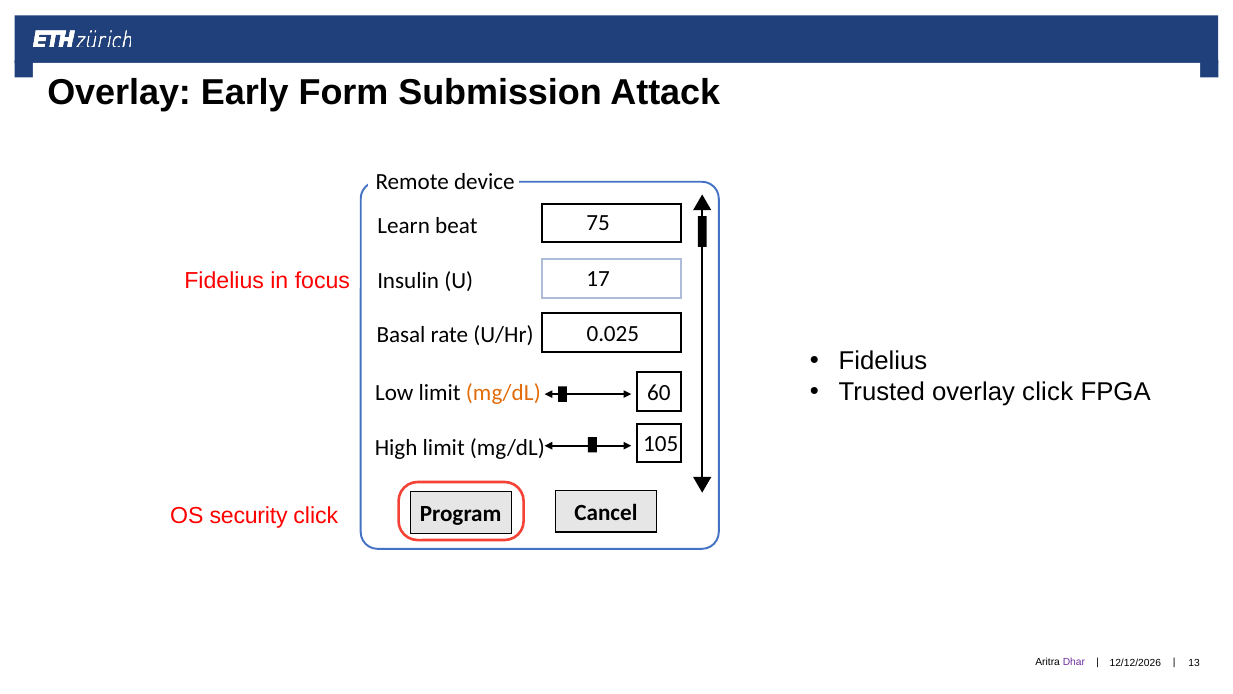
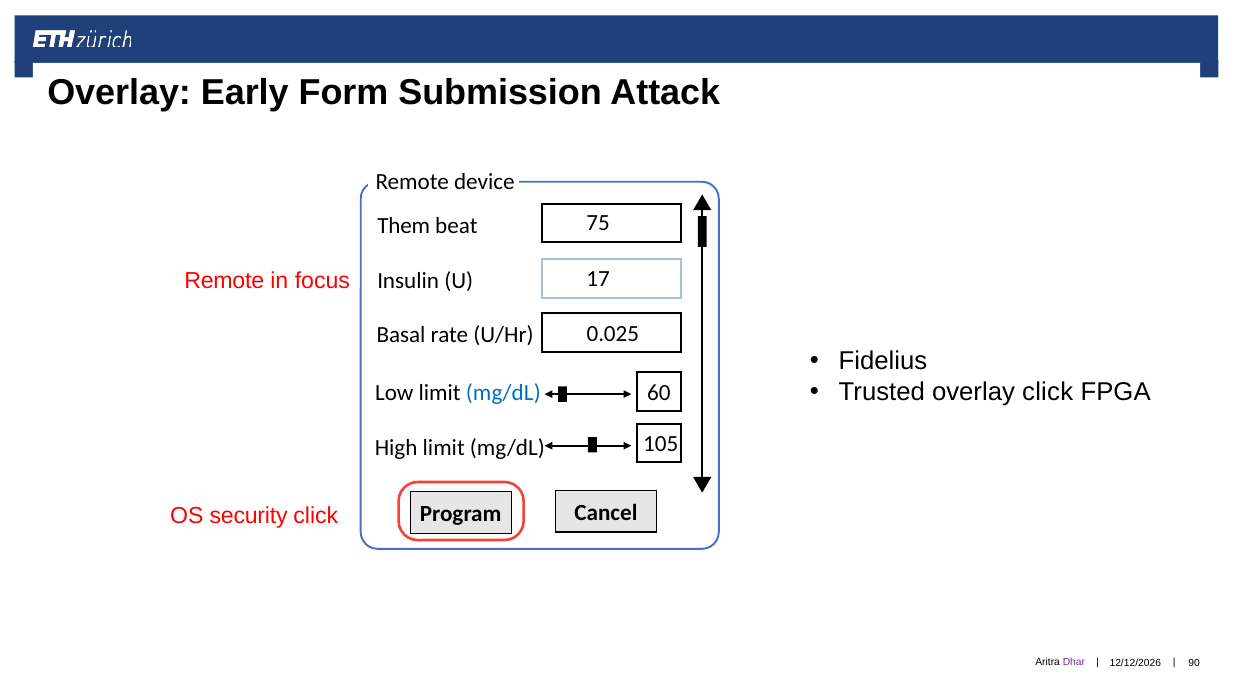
Learn: Learn -> Them
Fidelius at (224, 281): Fidelius -> Remote
mg/dL at (503, 393) colour: orange -> blue
13: 13 -> 90
